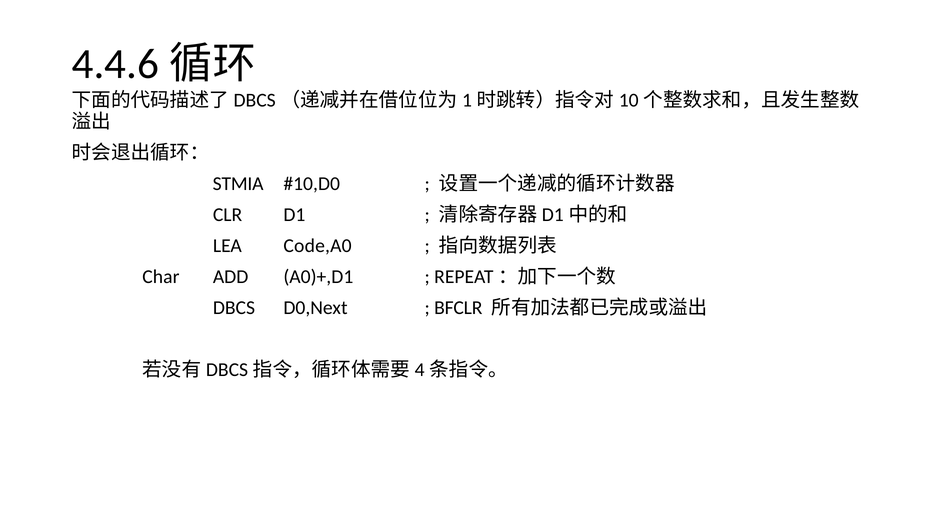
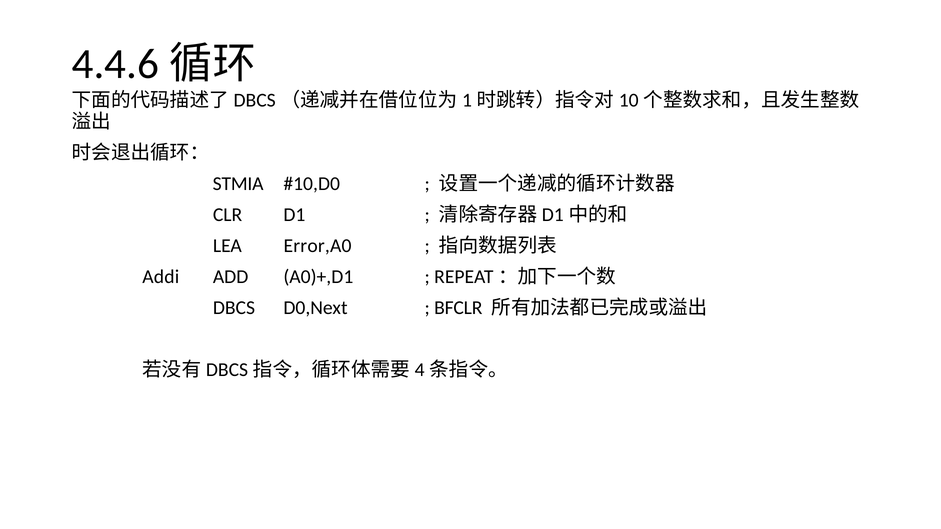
Code,A0: Code,A0 -> Error,A0
Char: Char -> Addi
